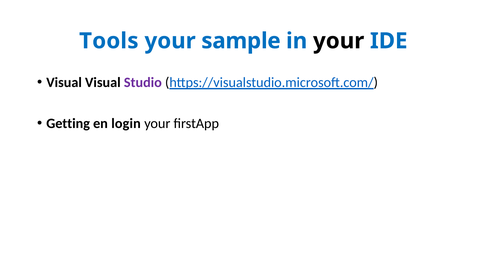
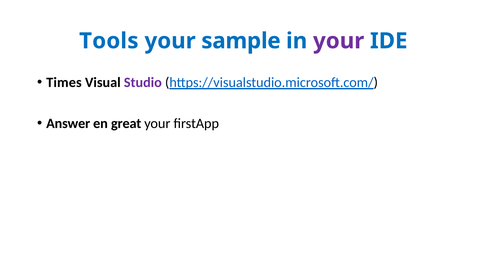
your at (339, 41) colour: black -> purple
Visual at (64, 83): Visual -> Times
Getting: Getting -> Answer
login: login -> great
